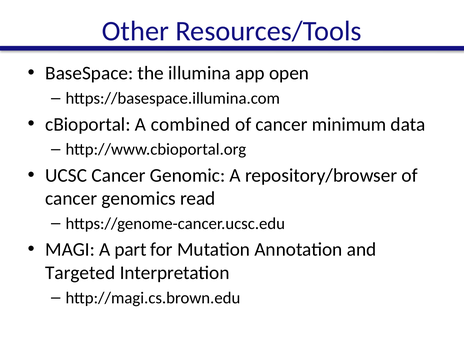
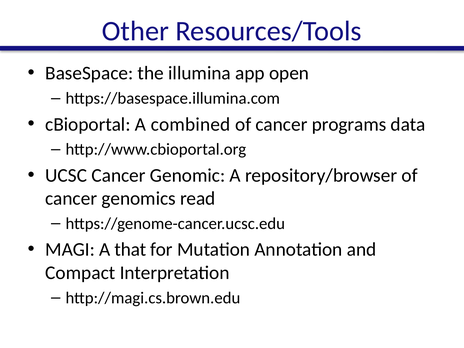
minimum: minimum -> programs
part: part -> that
Targeted: Targeted -> Compact
